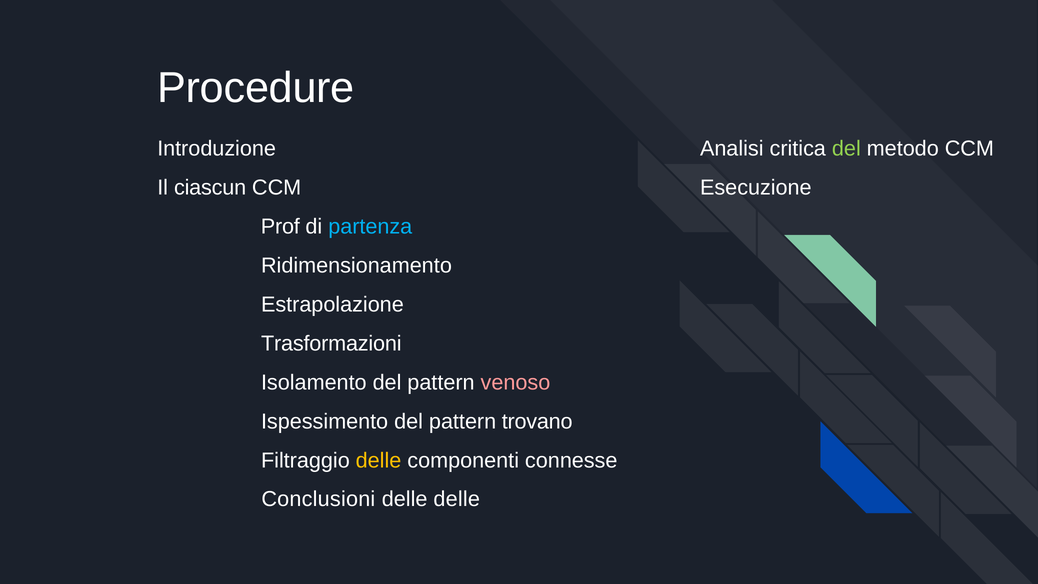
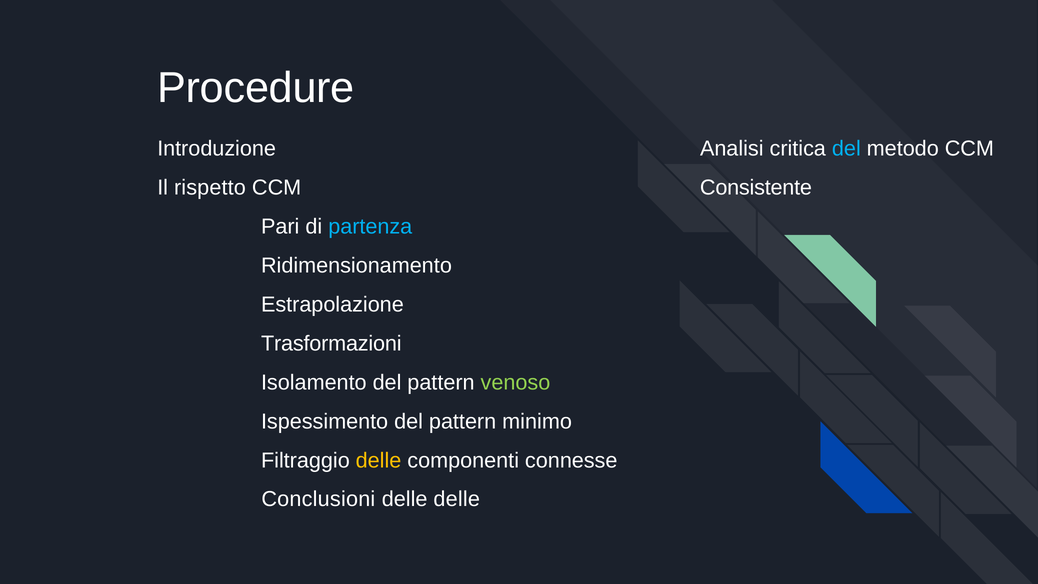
del at (846, 149) colour: light green -> light blue
ciascun: ciascun -> rispetto
Esecuzione: Esecuzione -> Consistente
Prof: Prof -> Pari
venoso colour: pink -> light green
trovano: trovano -> minimo
